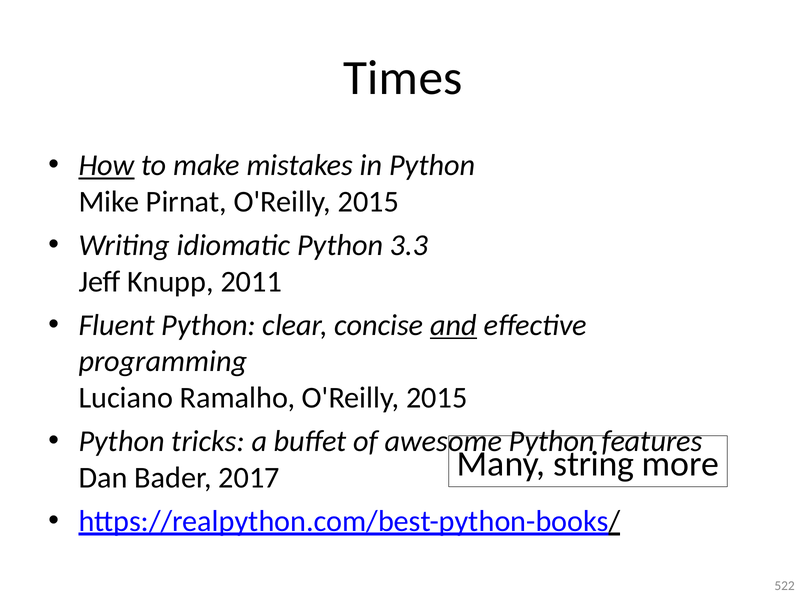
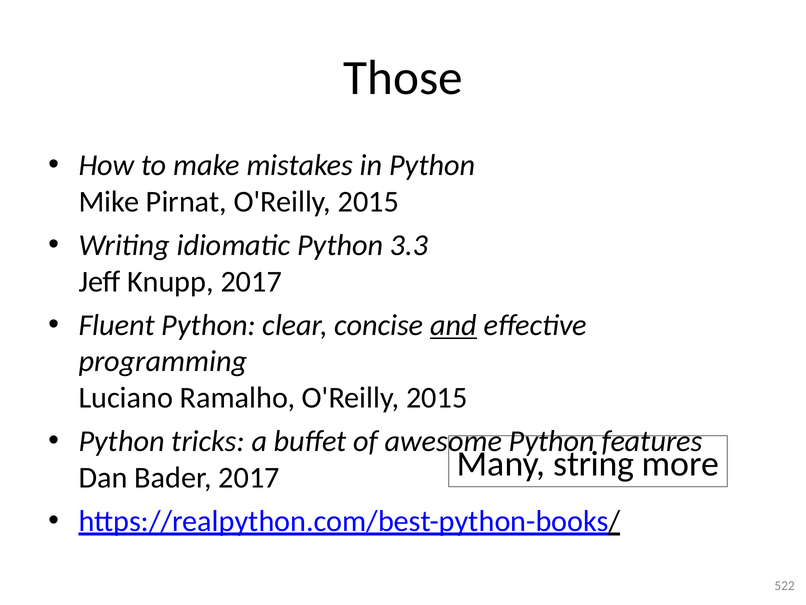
Times: Times -> Those
How underline: present -> none
Knupp 2011: 2011 -> 2017
